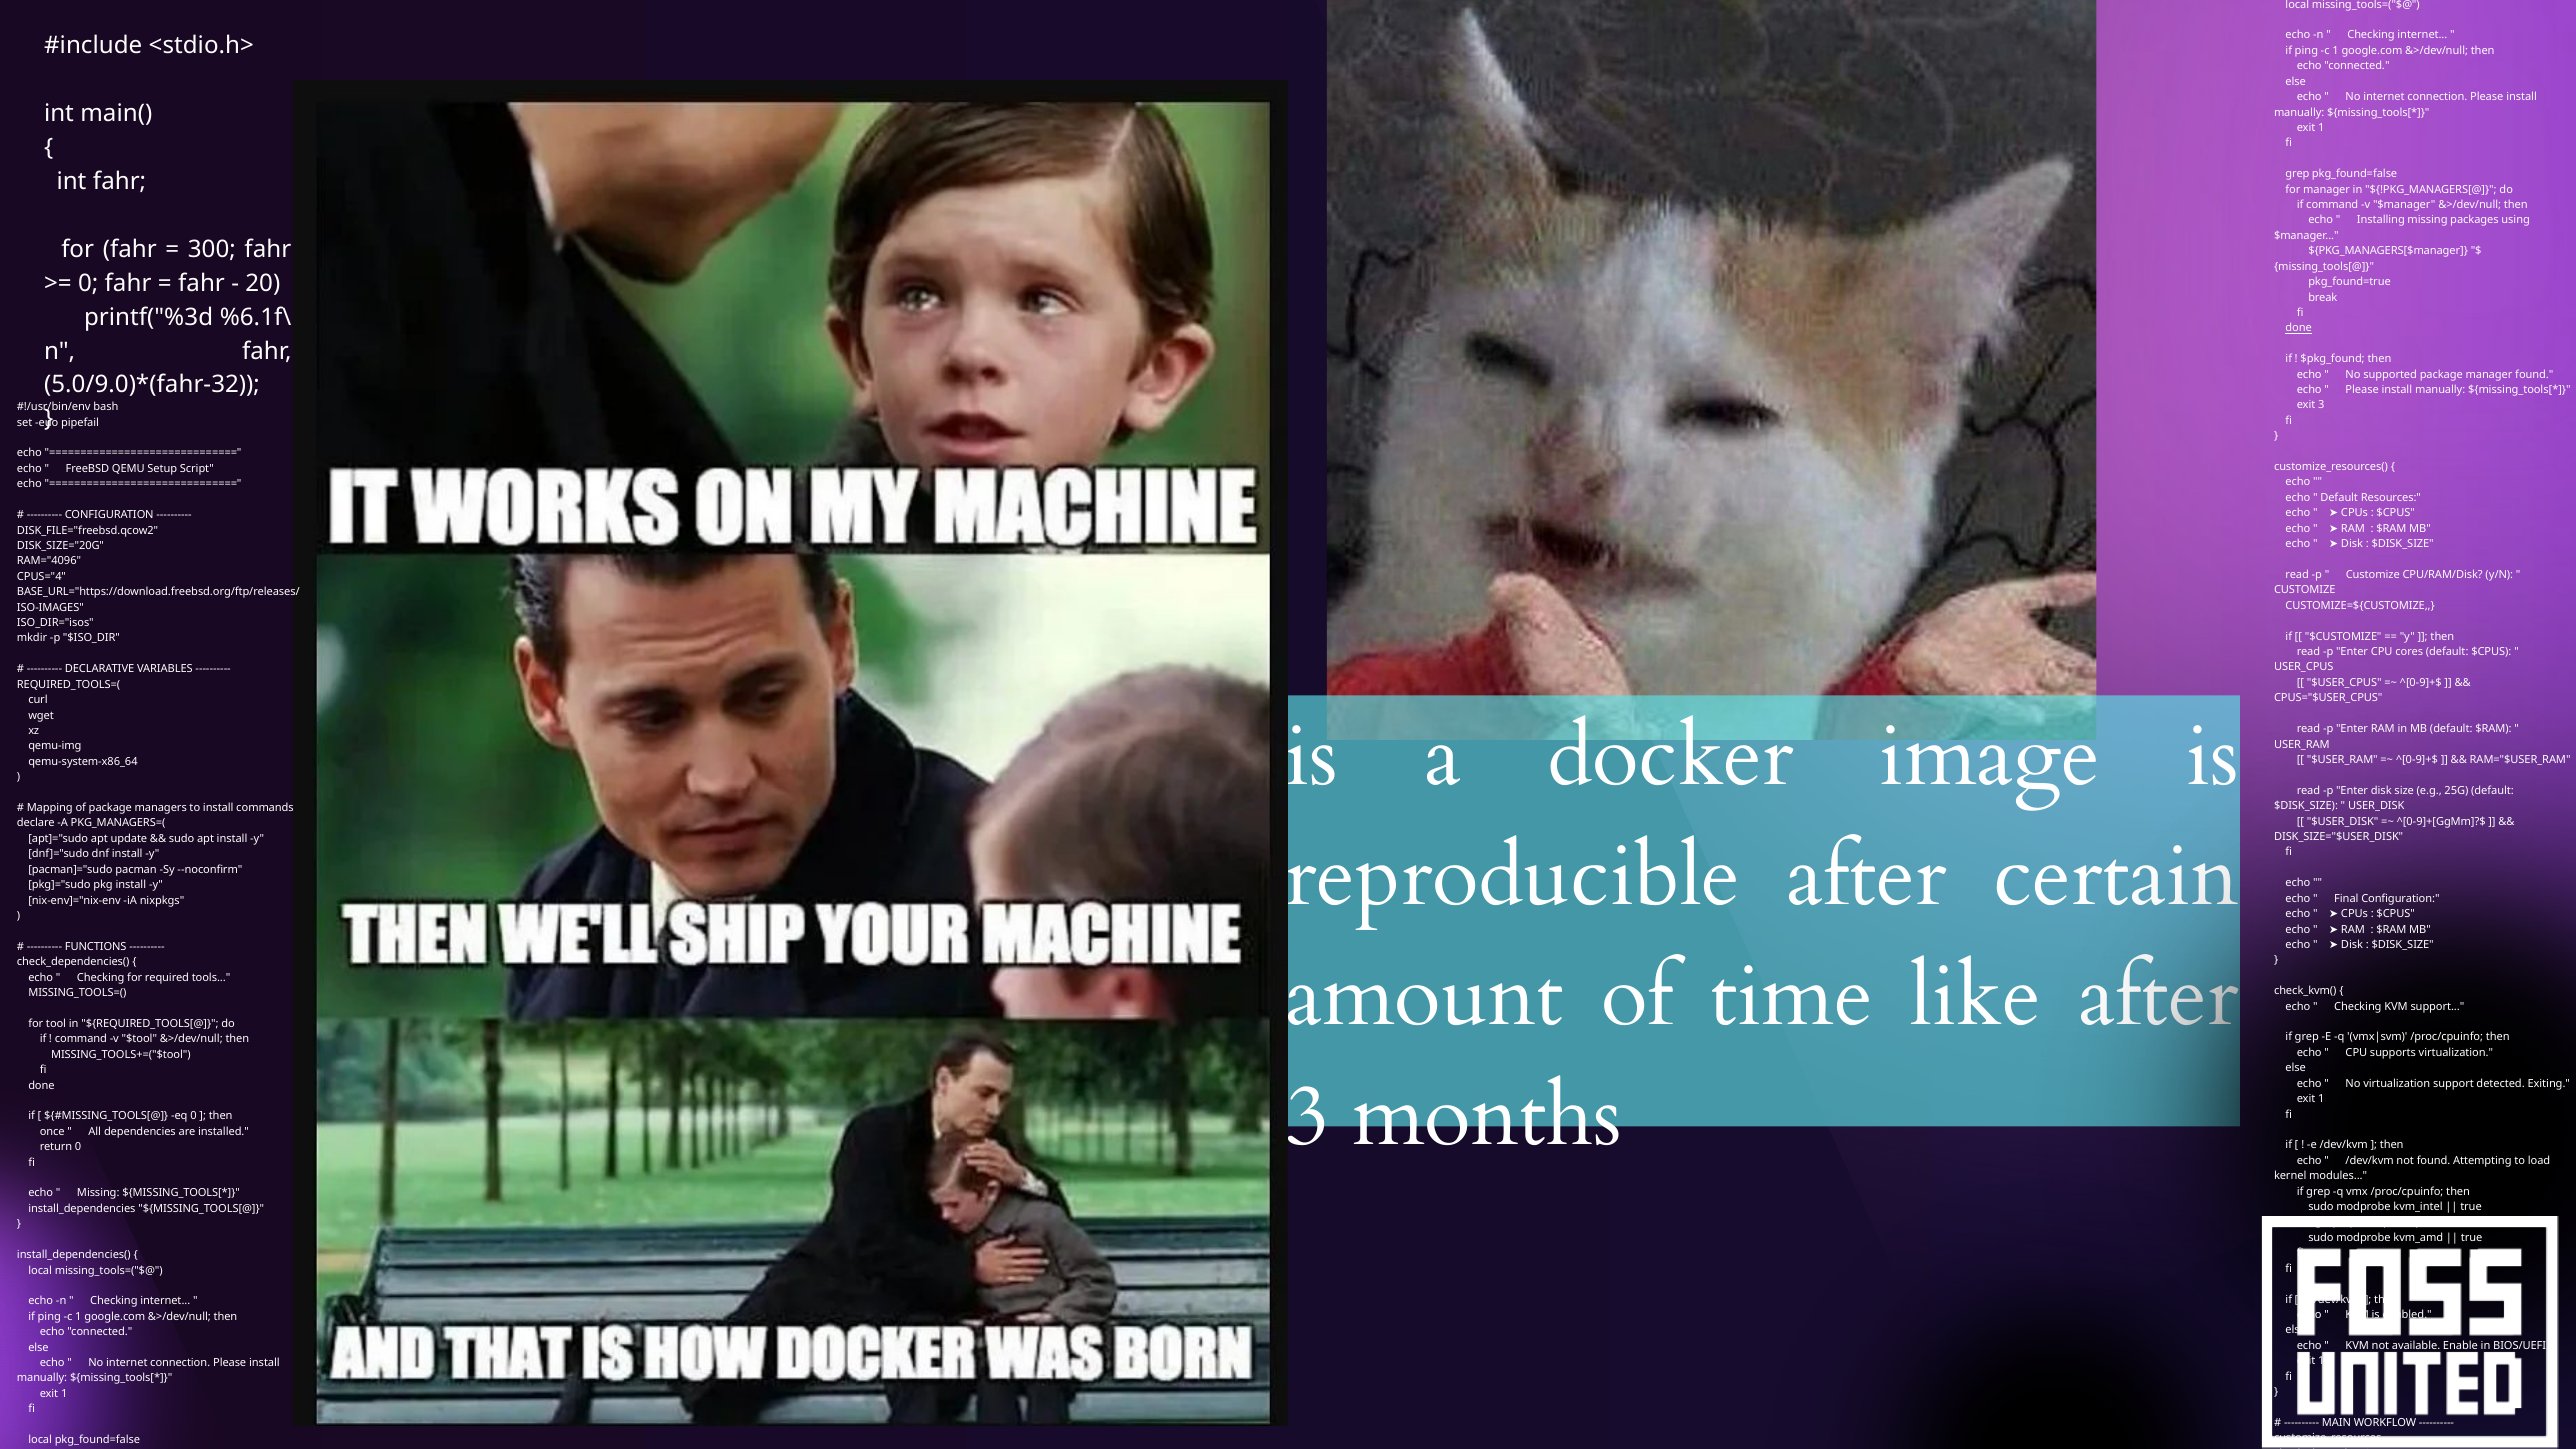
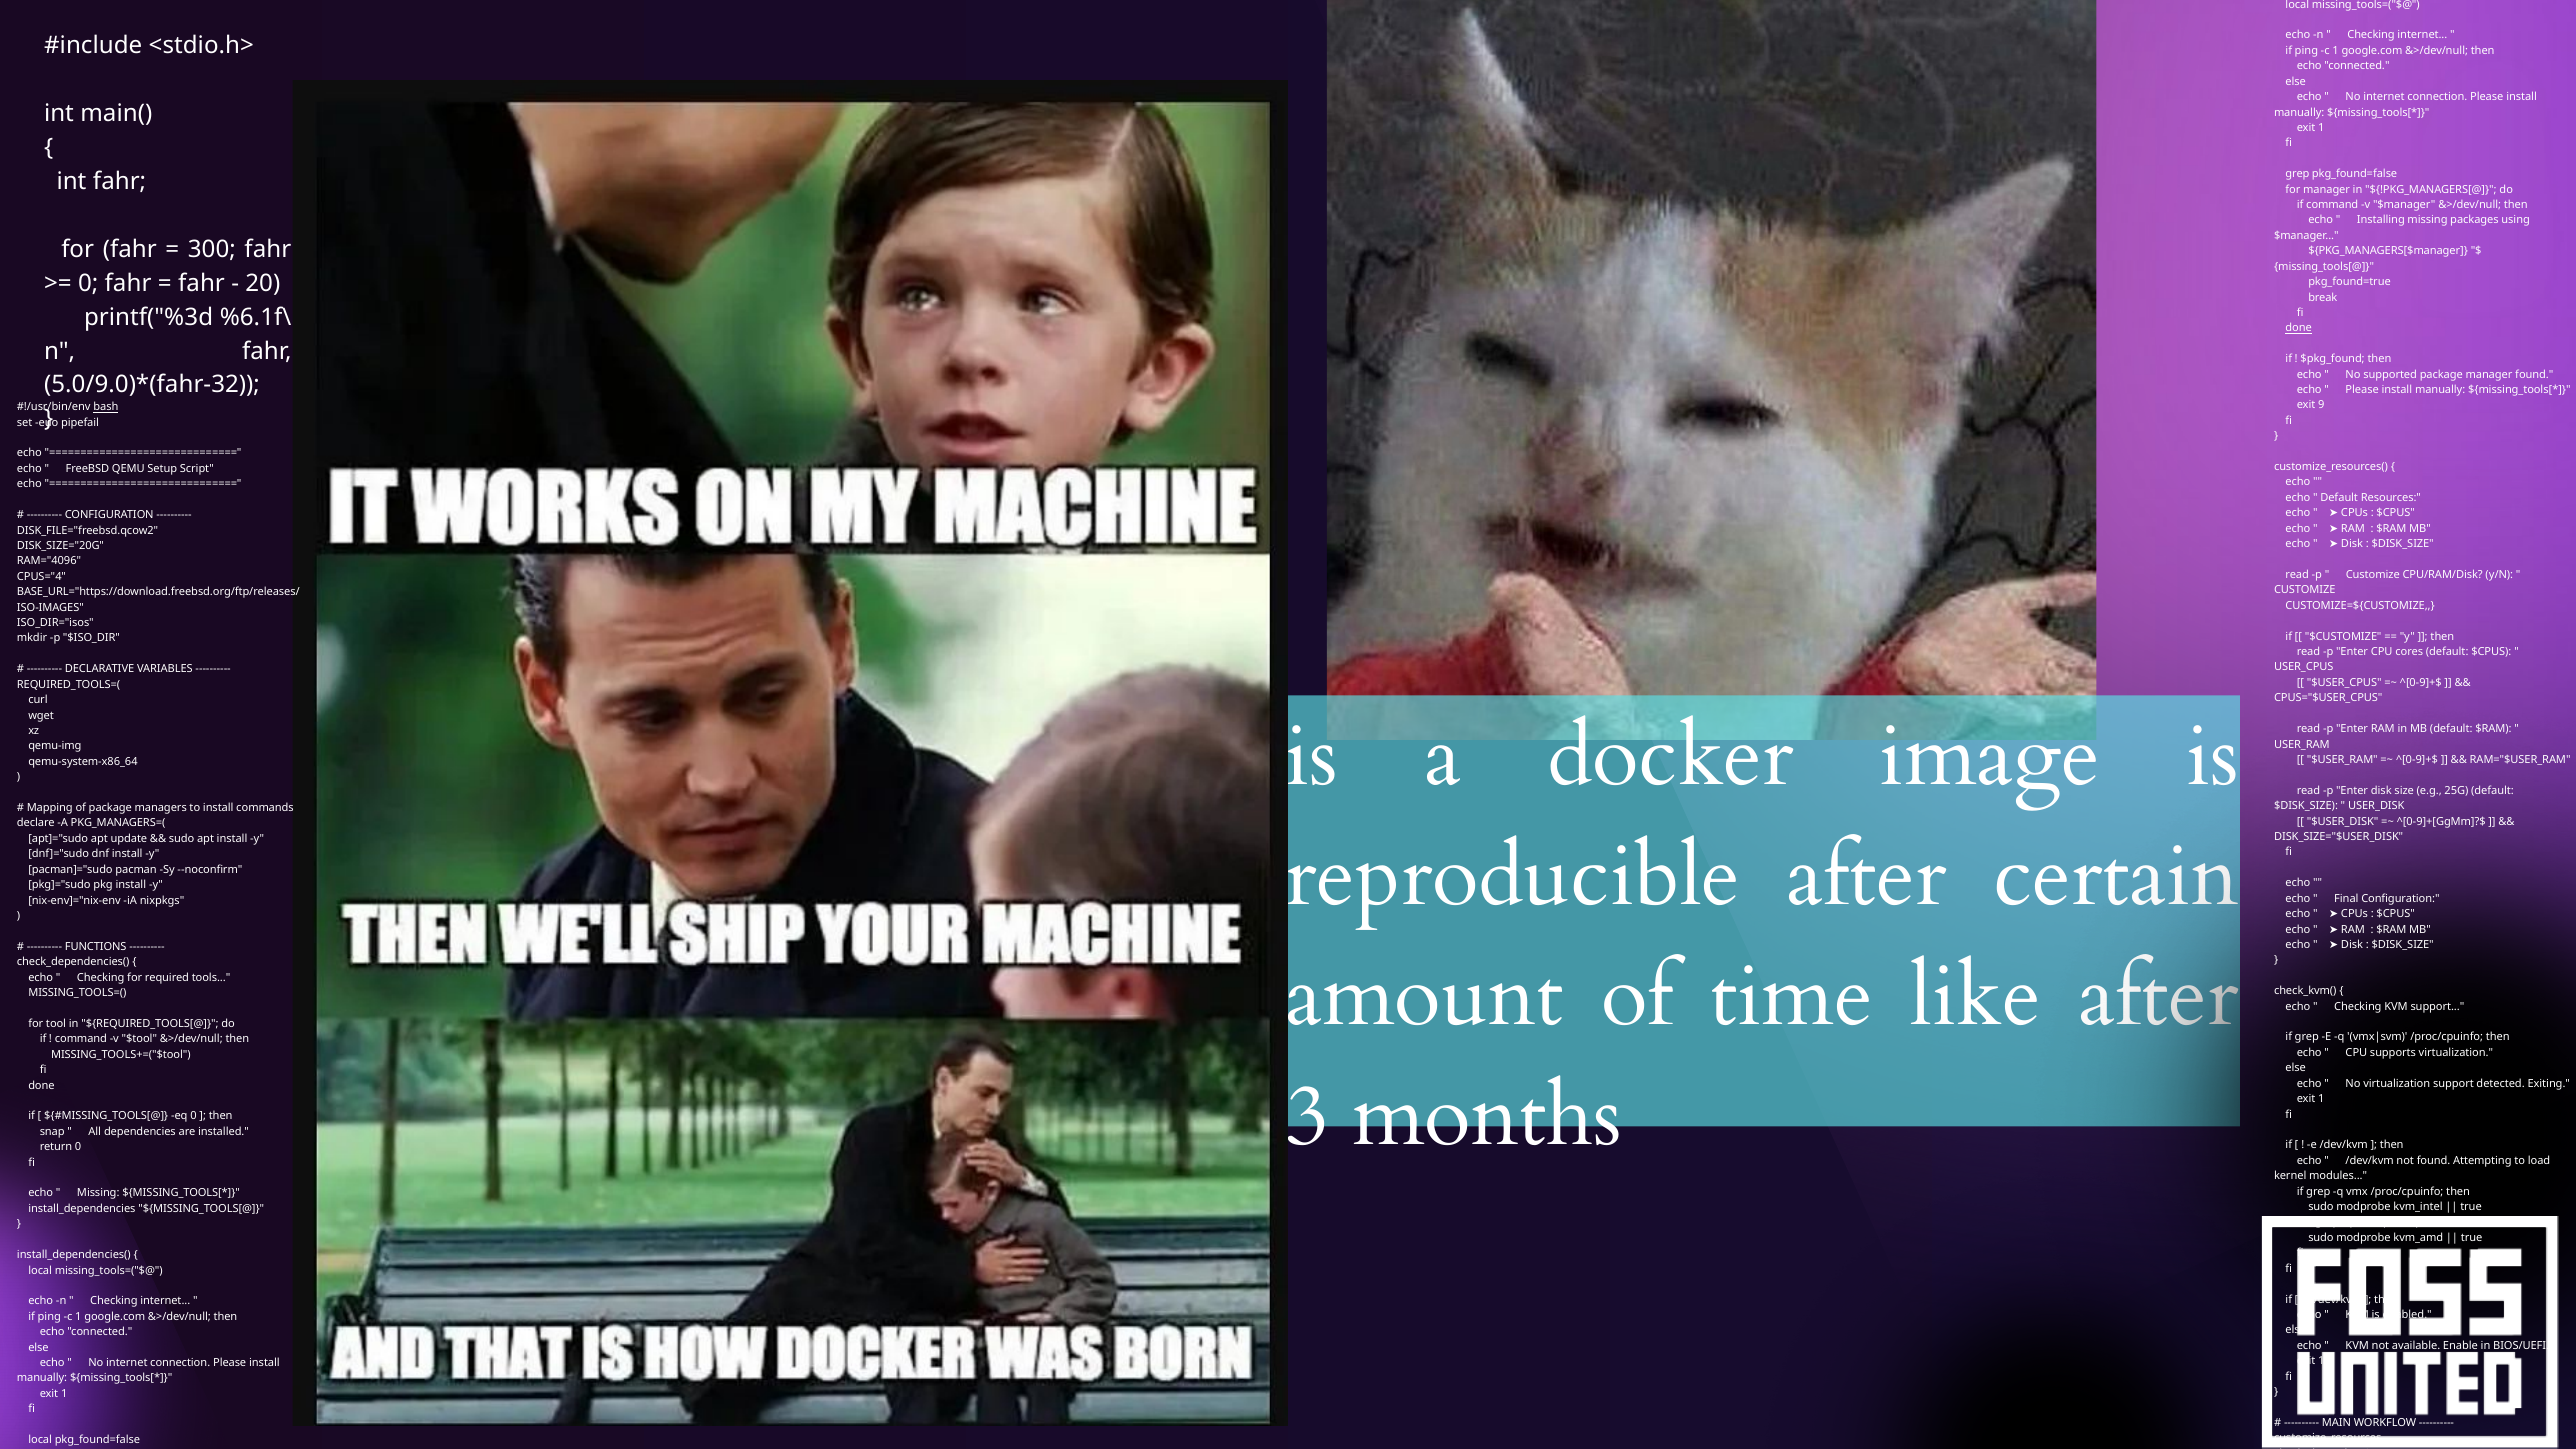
exit 3: 3 -> 9
bash at (106, 407) underline: none -> present
once: once -> snap
